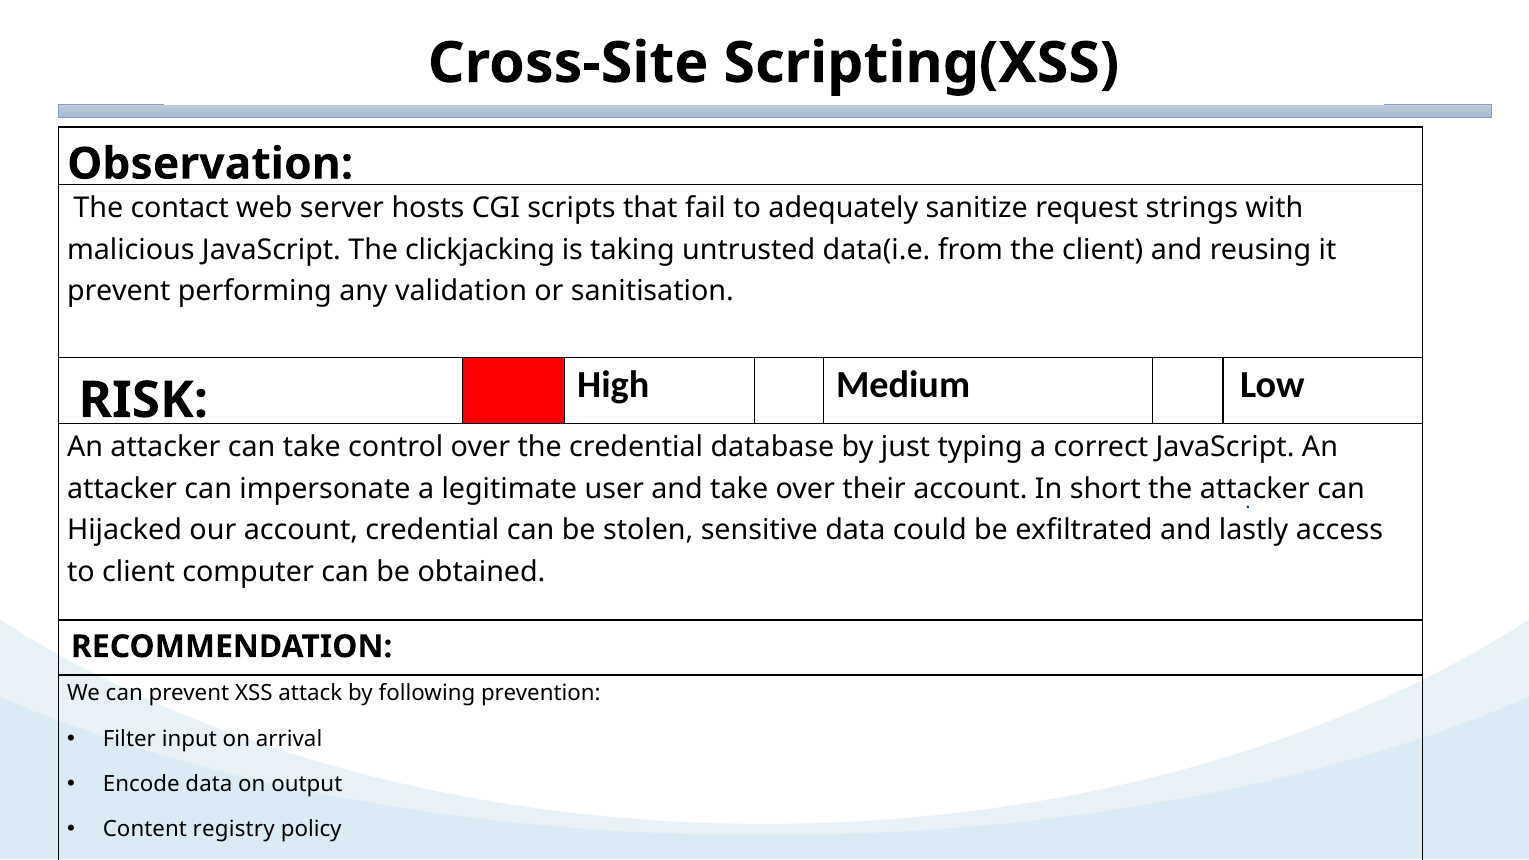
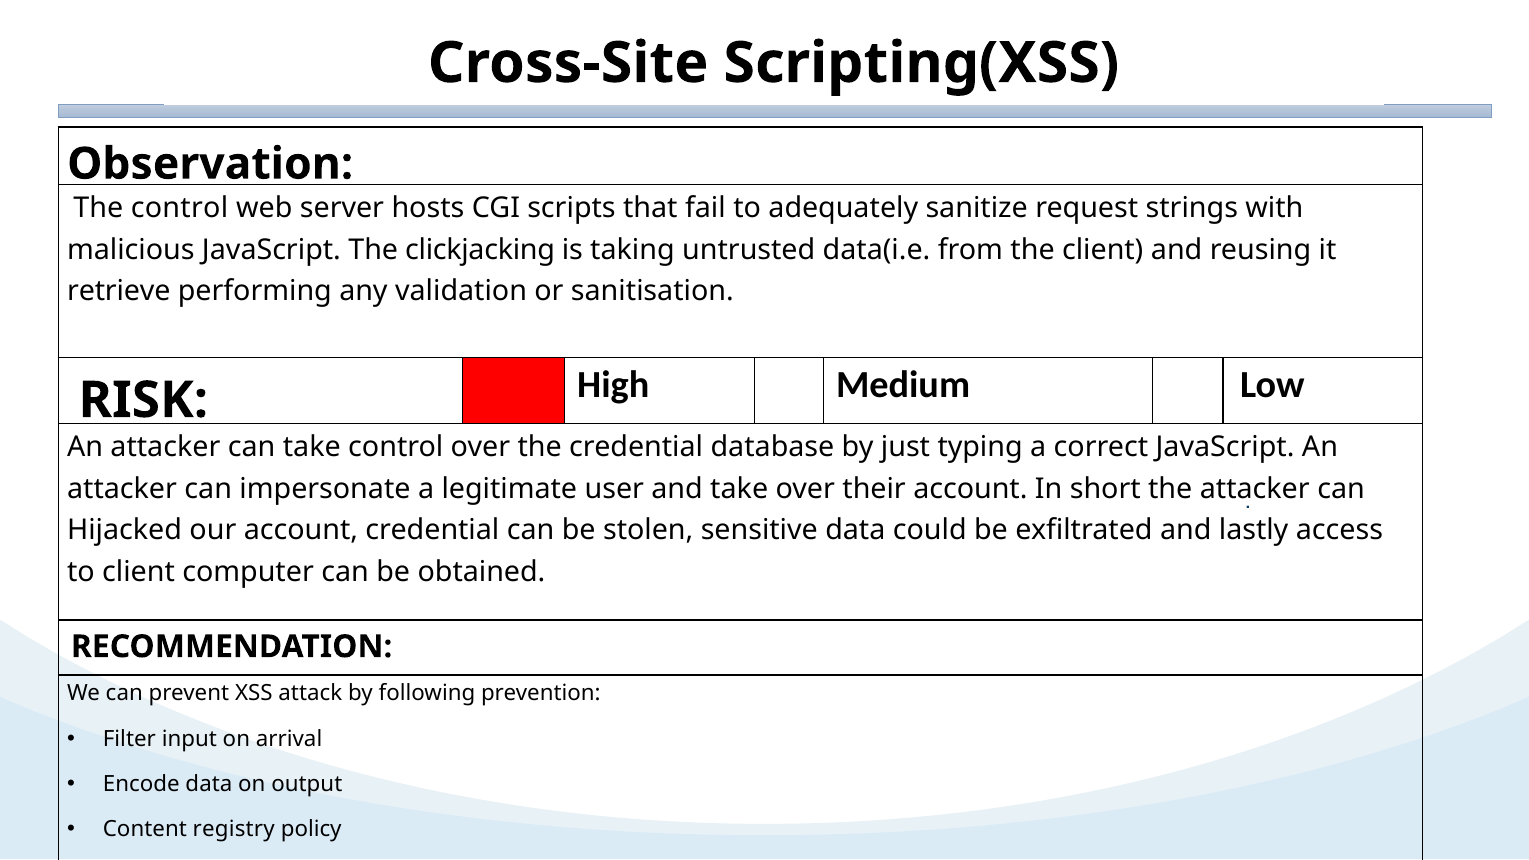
The contact: contact -> control
prevent at (119, 291): prevent -> retrieve
